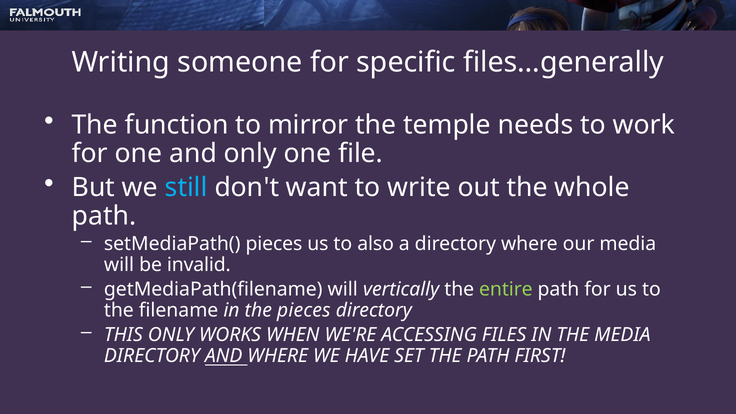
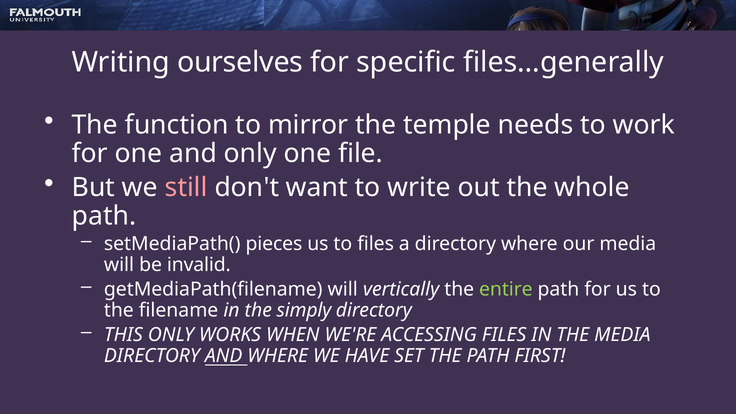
someone: someone -> ourselves
still colour: light blue -> pink
to also: also -> files
the pieces: pieces -> simply
